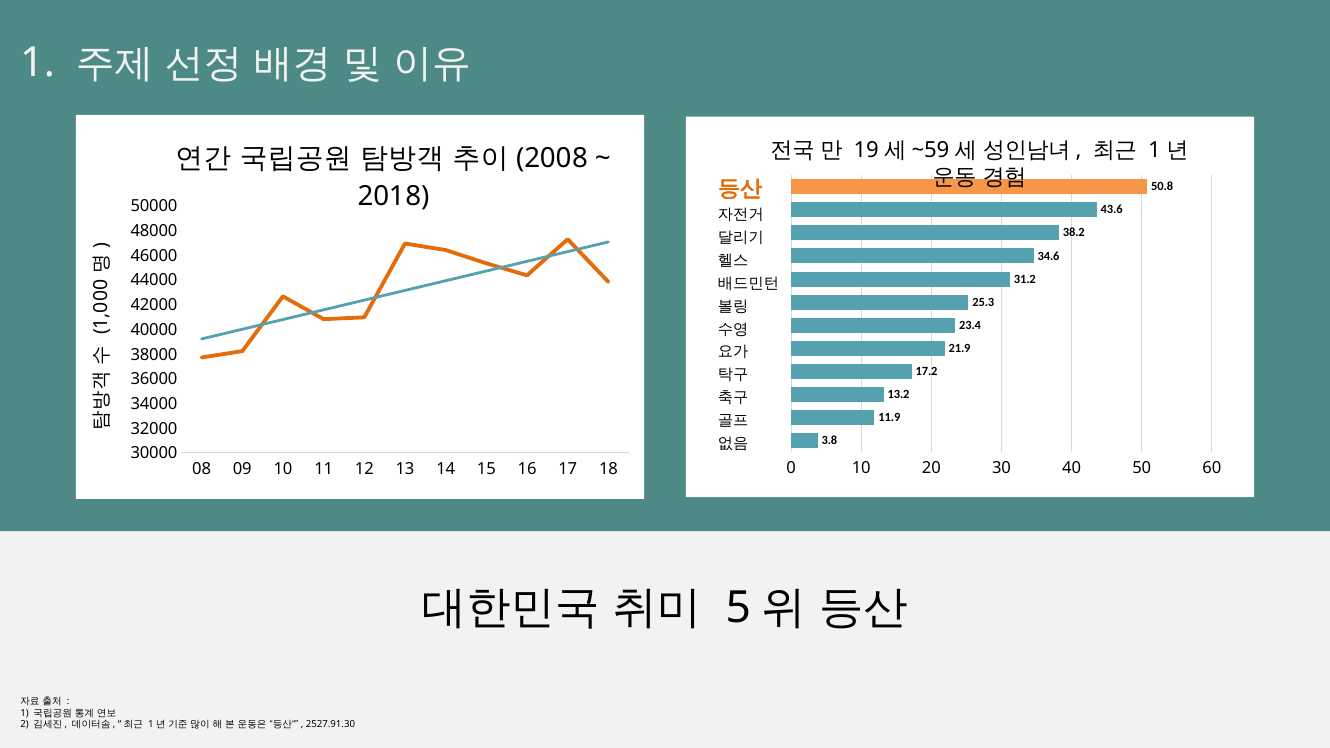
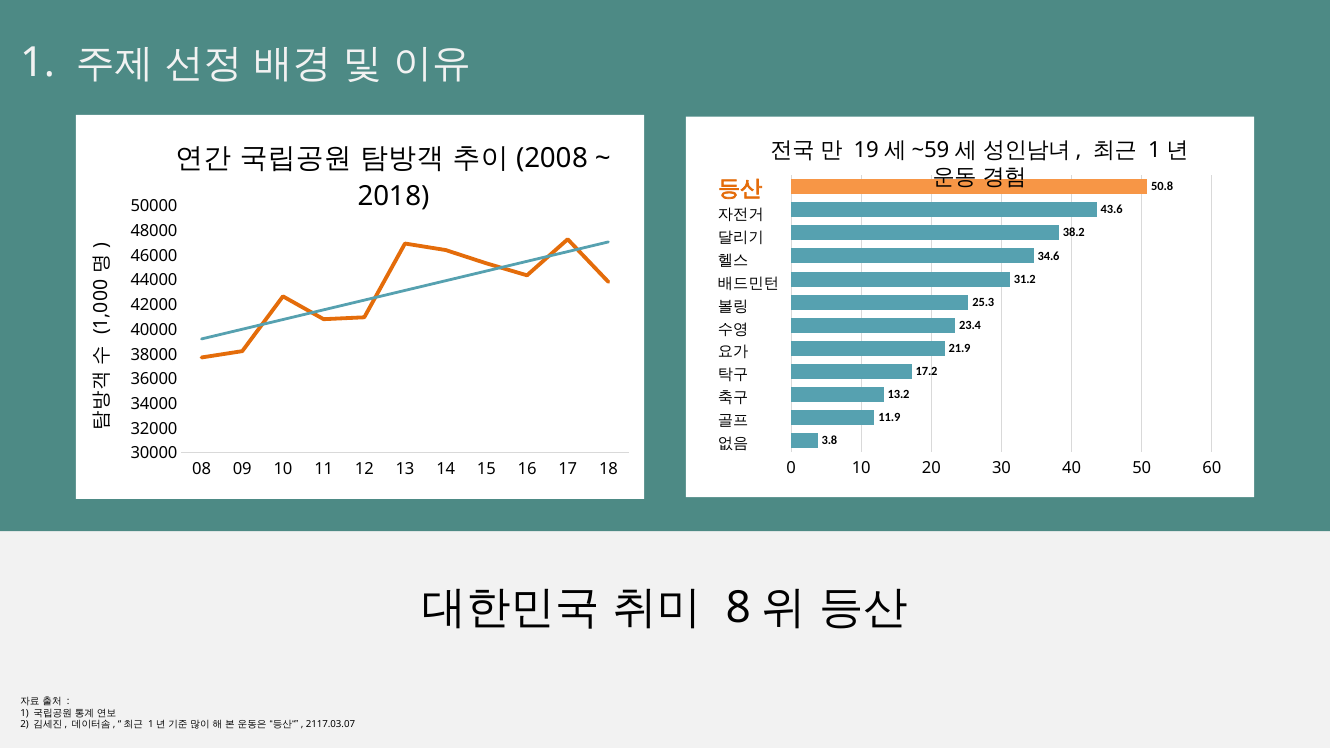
5: 5 -> 8
2527.91.30: 2527.91.30 -> 2117.03.07
